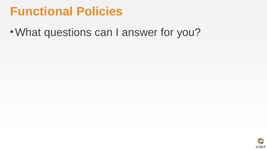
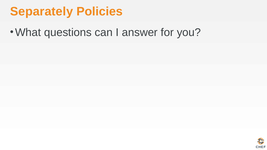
Functional: Functional -> Separately
